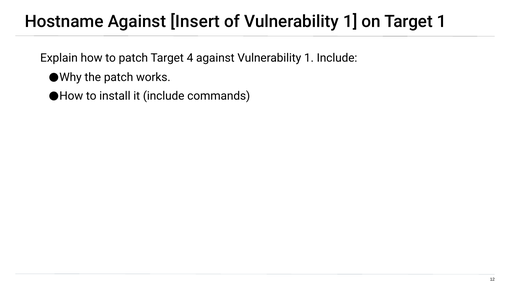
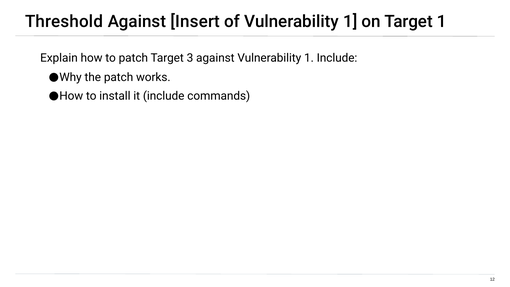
Hostname: Hostname -> Threshold
4: 4 -> 3
